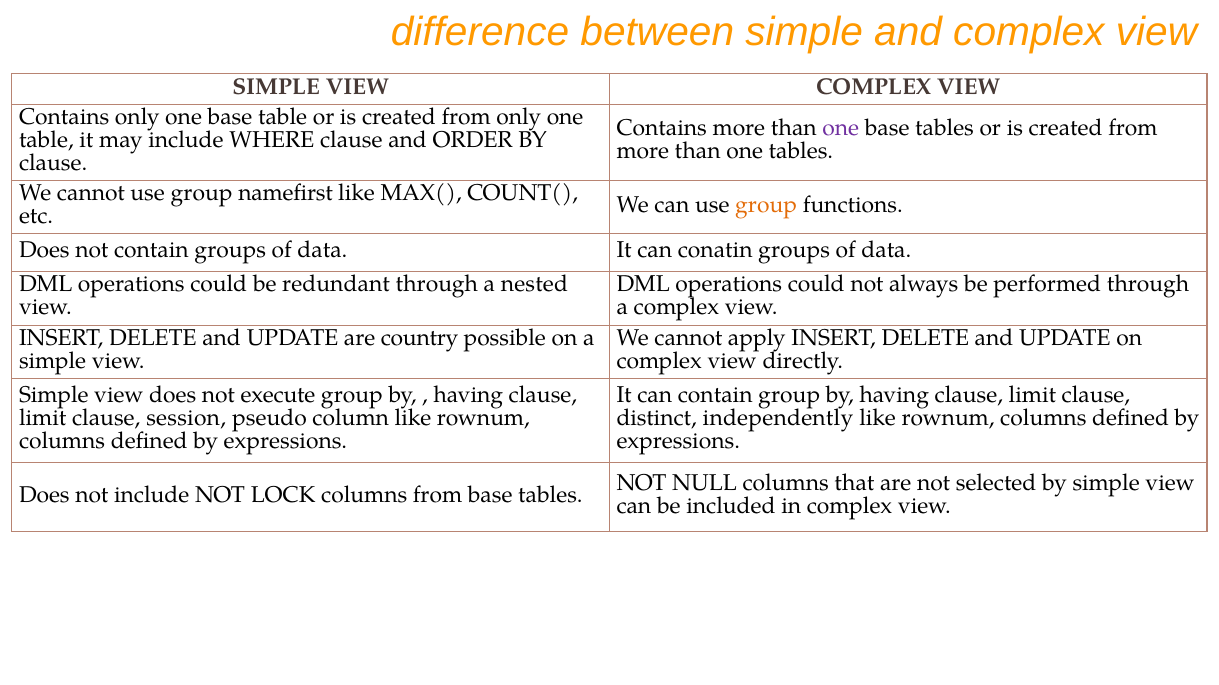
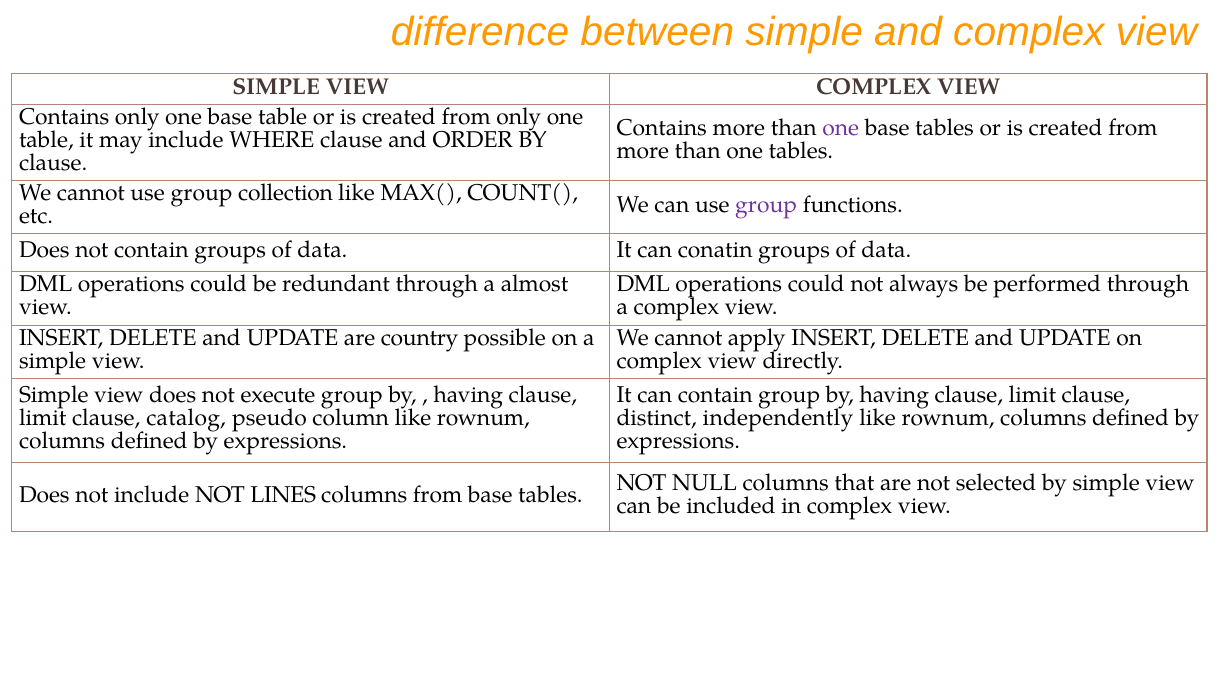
namefirst: namefirst -> collection
group at (766, 205) colour: orange -> purple
nested: nested -> almost
session: session -> catalog
LOCK: LOCK -> LINES
